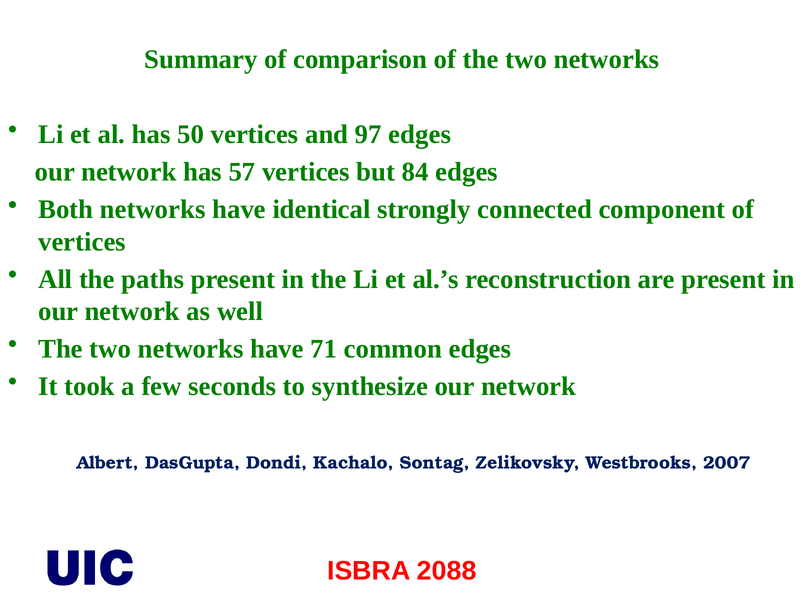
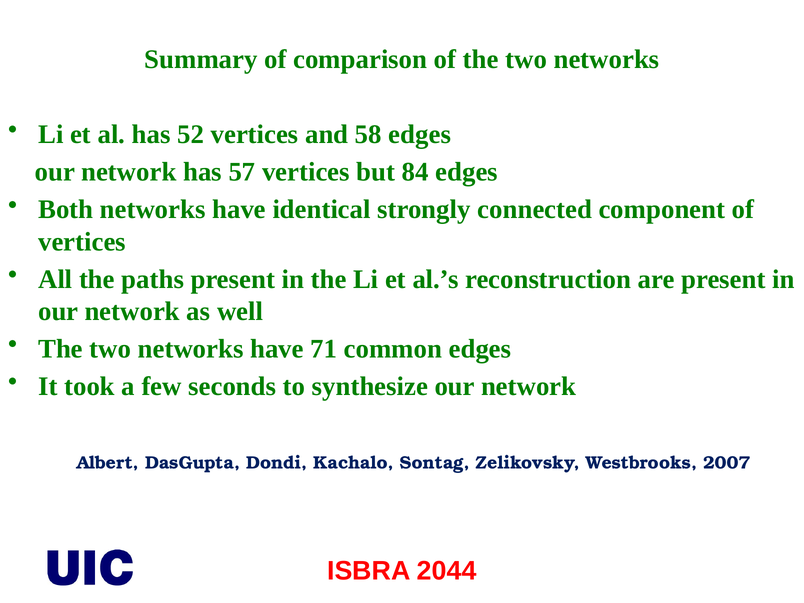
50: 50 -> 52
97: 97 -> 58
2088: 2088 -> 2044
